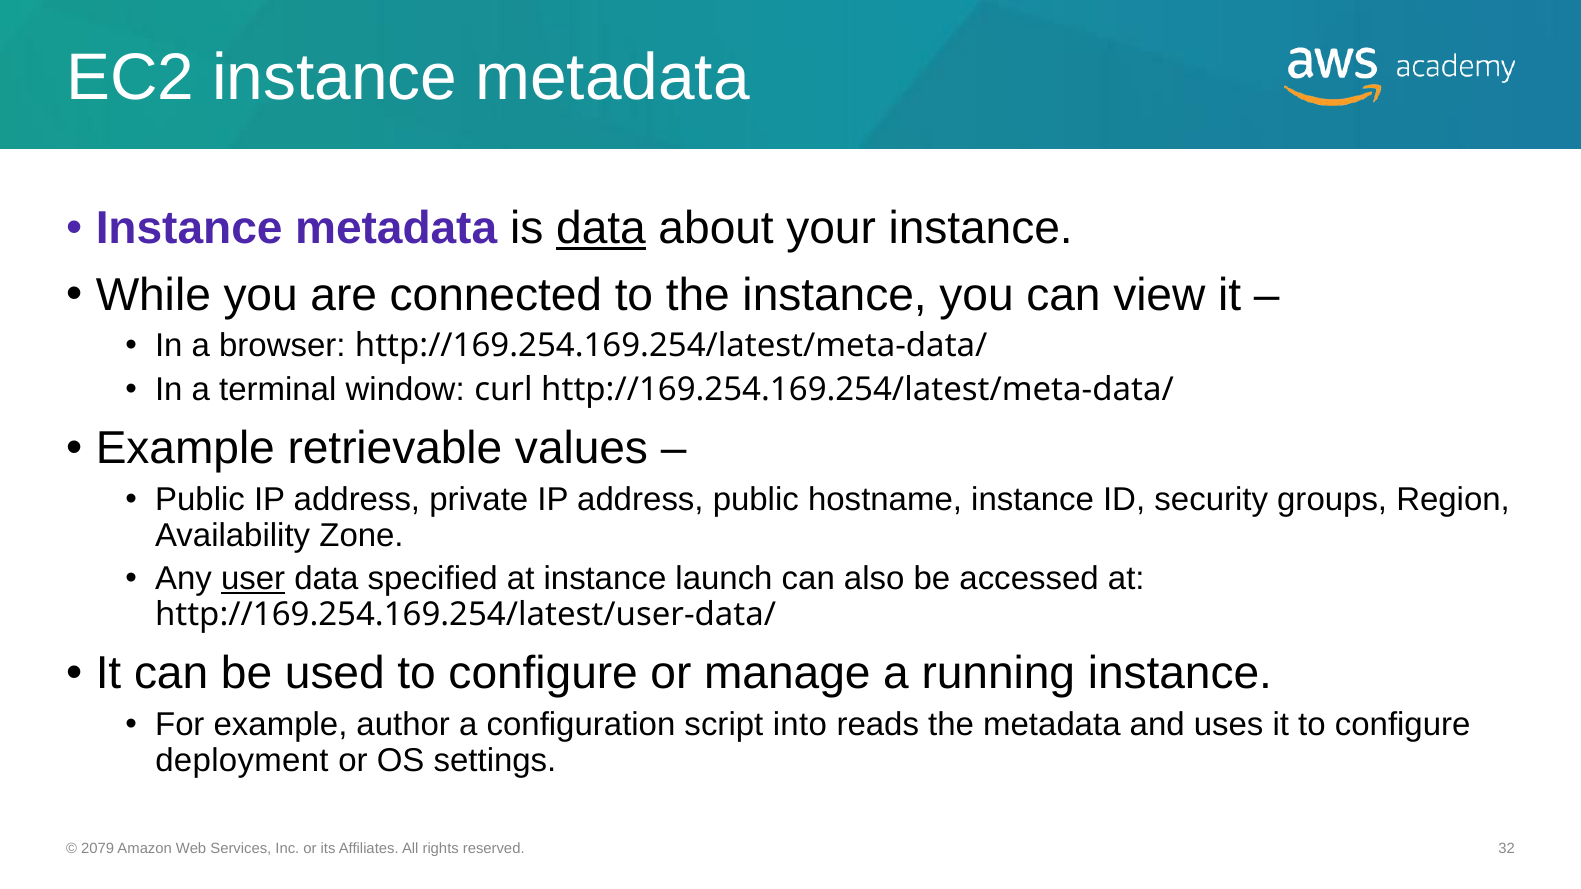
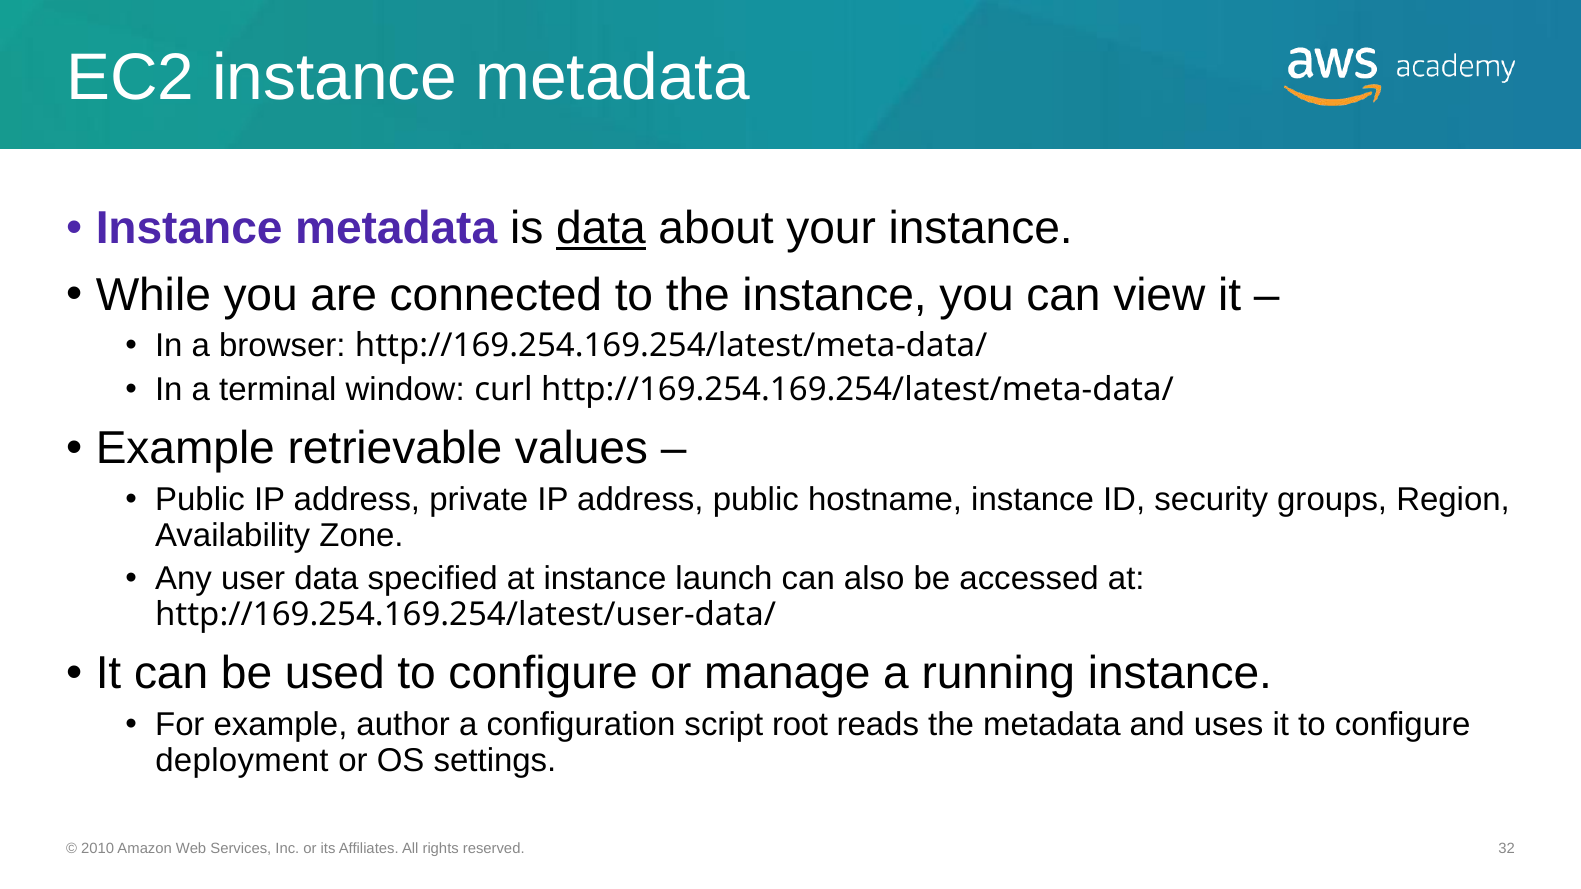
user underline: present -> none
into: into -> root
2079: 2079 -> 2010
